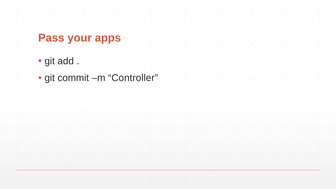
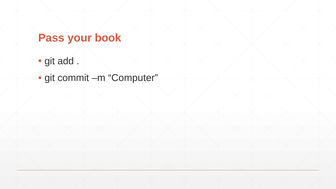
apps: apps -> book
Controller: Controller -> Computer
